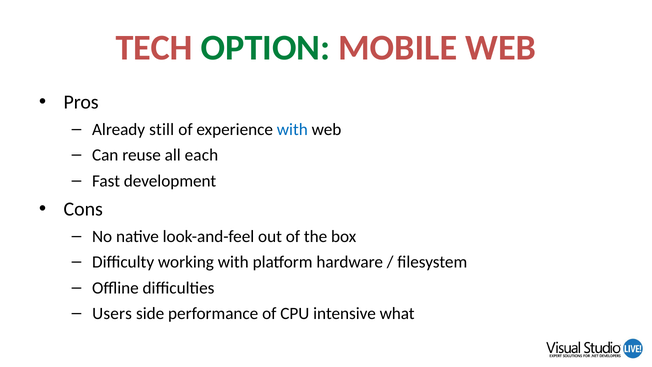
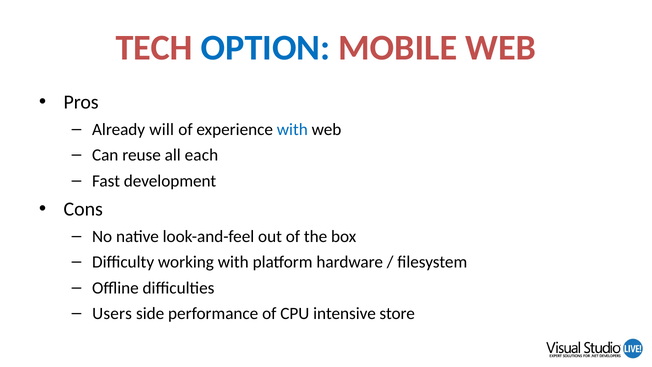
OPTION colour: green -> blue
still: still -> will
what: what -> store
